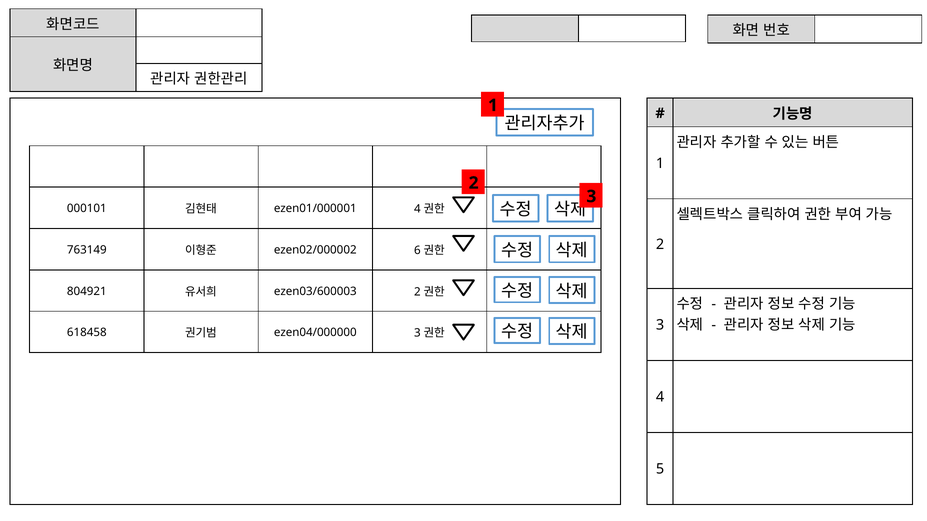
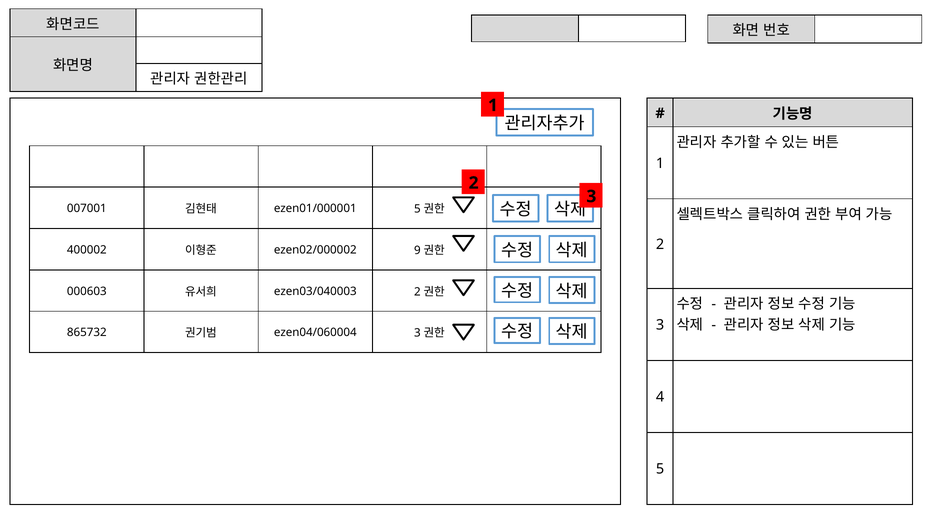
000101: 000101 -> 007001
ezen01/000001 4: 4 -> 5
763149: 763149 -> 400002
6: 6 -> 9
804921: 804921 -> 000603
ezen03/600003: ezen03/600003 -> ezen03/040003
618458: 618458 -> 865732
ezen04/000000: ezen04/000000 -> ezen04/060004
